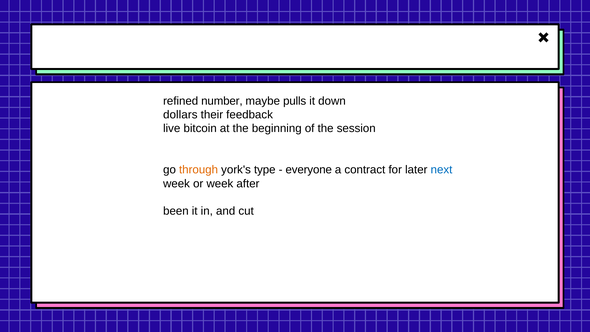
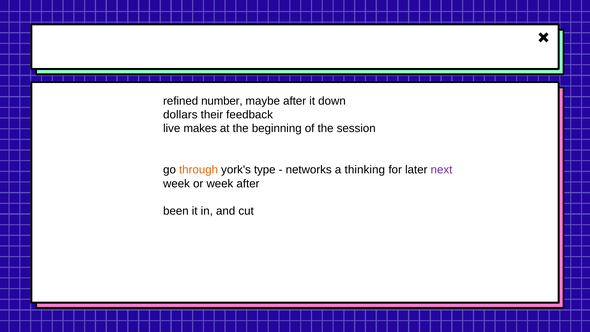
maybe pulls: pulls -> after
bitcoin: bitcoin -> makes
everyone: everyone -> networks
contract: contract -> thinking
next colour: blue -> purple
